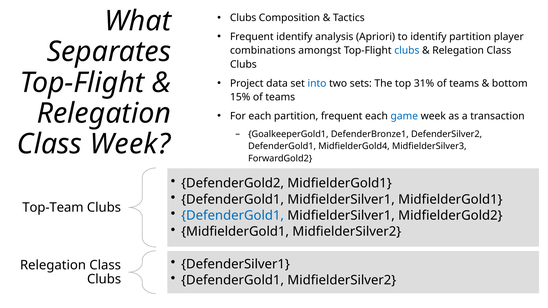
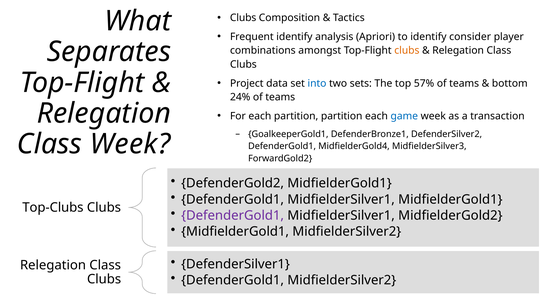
identify partition: partition -> consider
clubs at (407, 51) colour: blue -> orange
31%: 31% -> 57%
15%: 15% -> 24%
partition frequent: frequent -> partition
Top-Team: Top-Team -> Top-Clubs
DefenderGold1 at (233, 216) colour: blue -> purple
